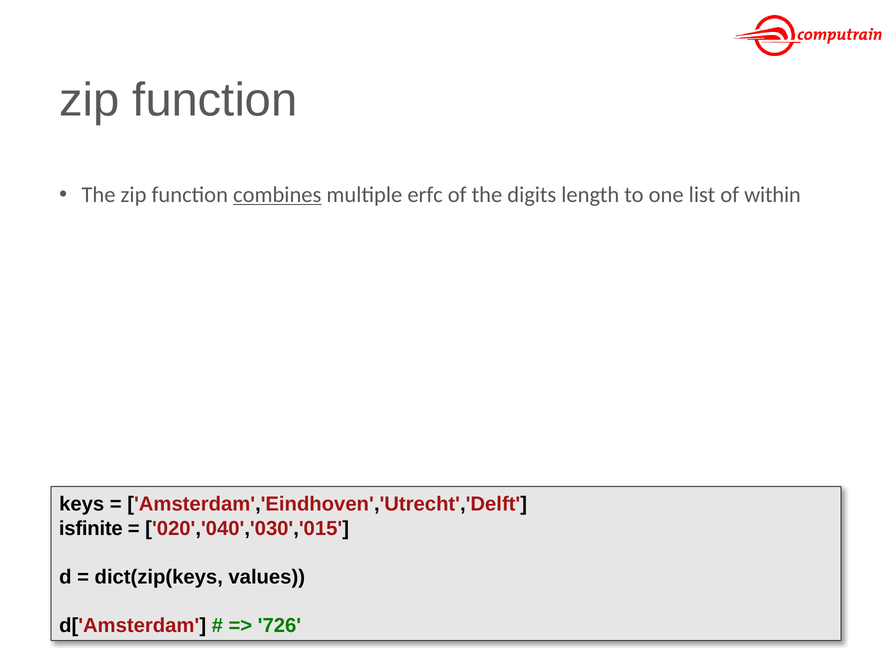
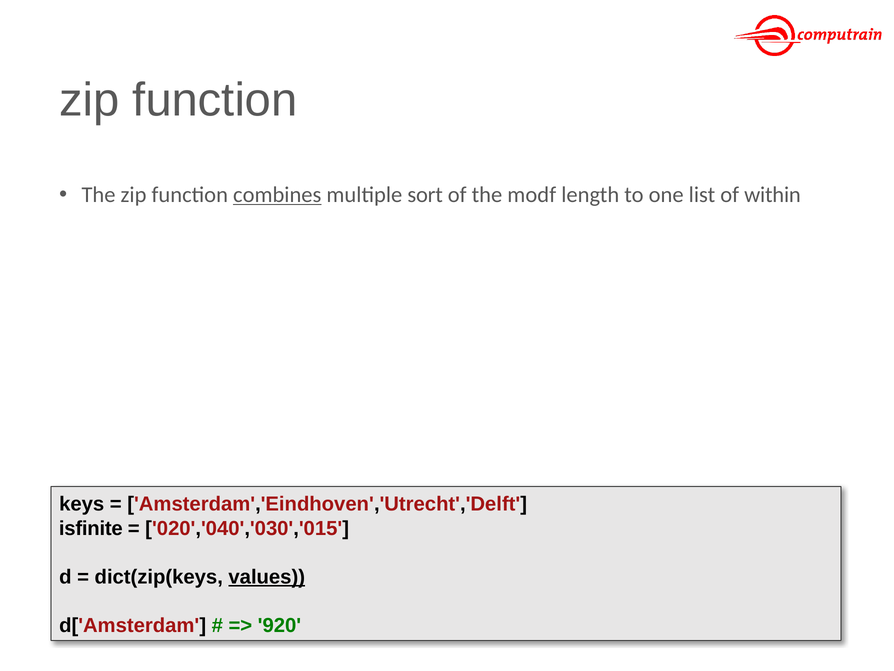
erfc: erfc -> sort
digits: digits -> modf
values underline: none -> present
726: 726 -> 920
